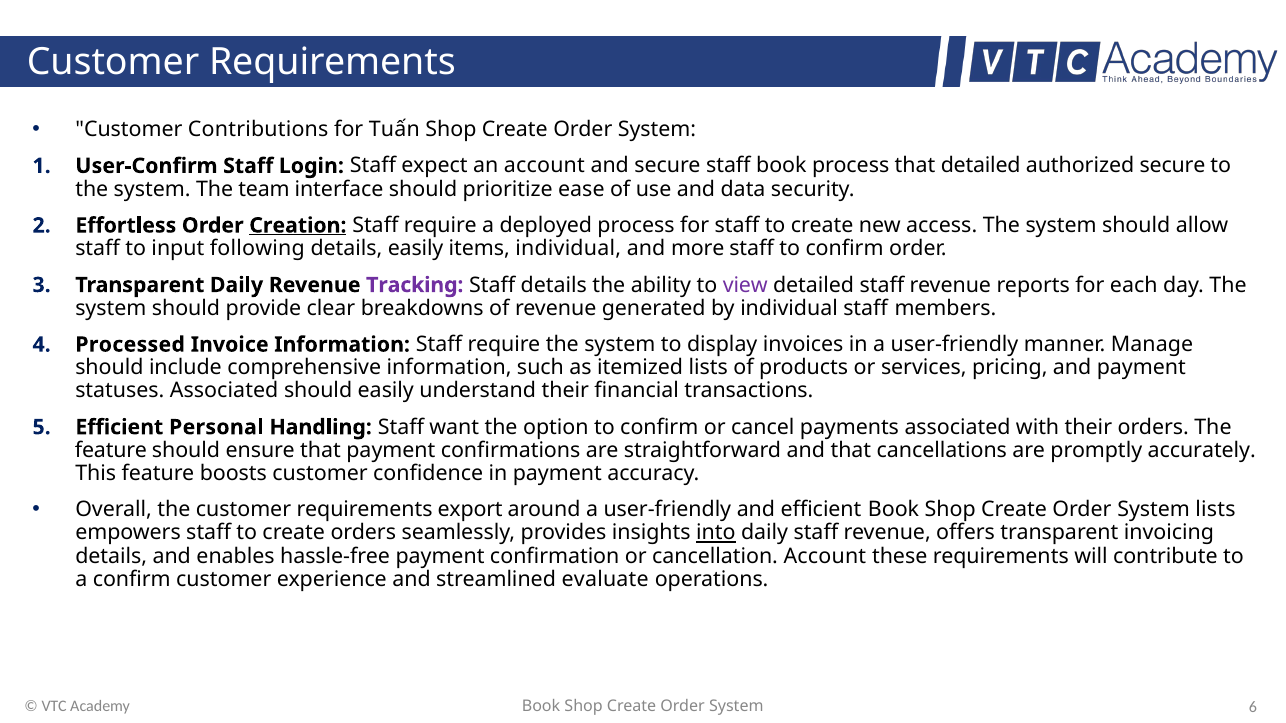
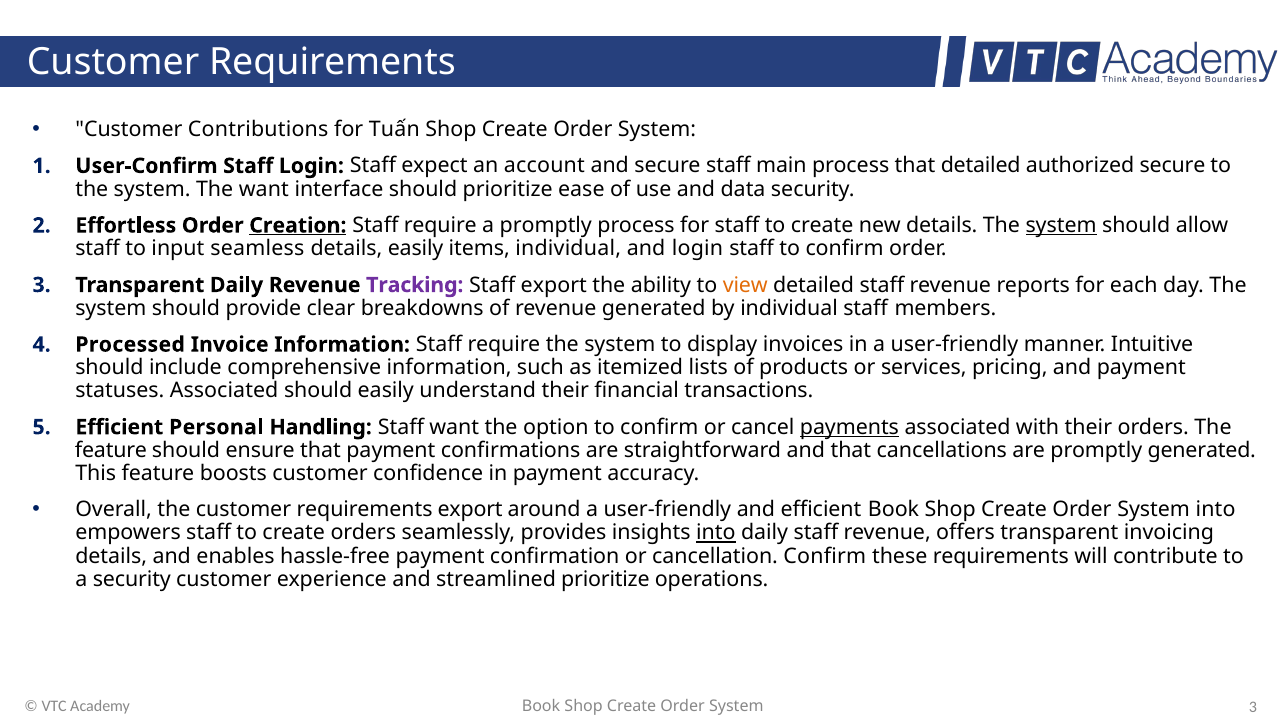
staff book: book -> main
The team: team -> want
a deployed: deployed -> promptly
new access: access -> details
system at (1061, 226) underline: none -> present
following: following -> seamless
and more: more -> login
Staff details: details -> export
view colour: purple -> orange
Manage: Manage -> Intuitive
payments underline: none -> present
promptly accurately: accurately -> generated
System lists: lists -> into
cancellation Account: Account -> Confirm
a confirm: confirm -> security
streamlined evaluate: evaluate -> prioritize
Academy 6: 6 -> 3
